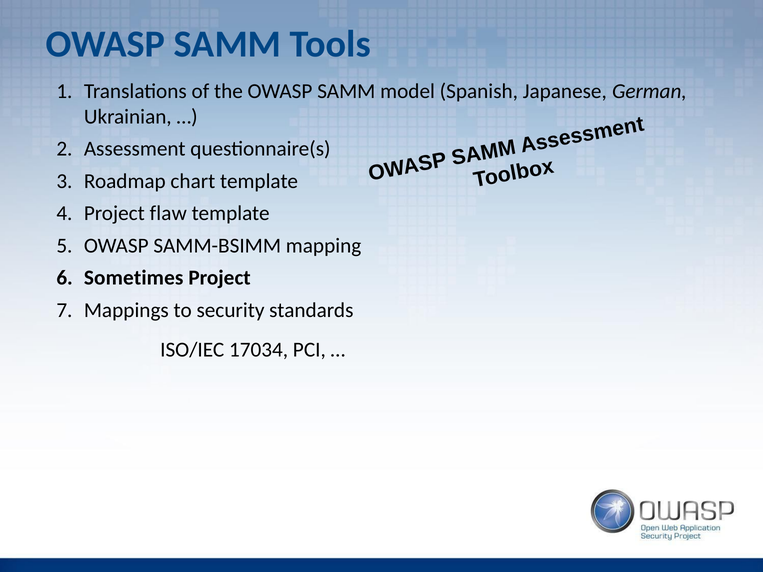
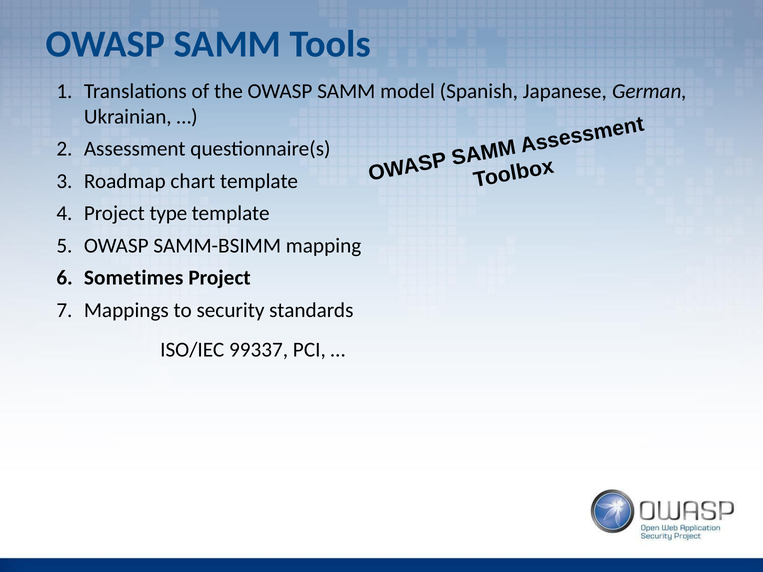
flaw: flaw -> type
17034: 17034 -> 99337
